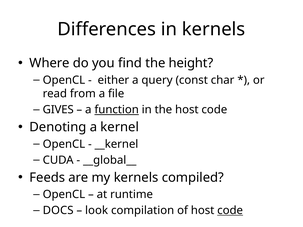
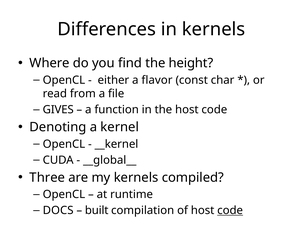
query: query -> flavor
function underline: present -> none
Feeds: Feeds -> Three
look: look -> built
